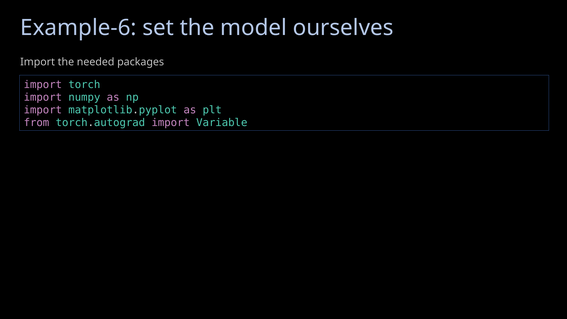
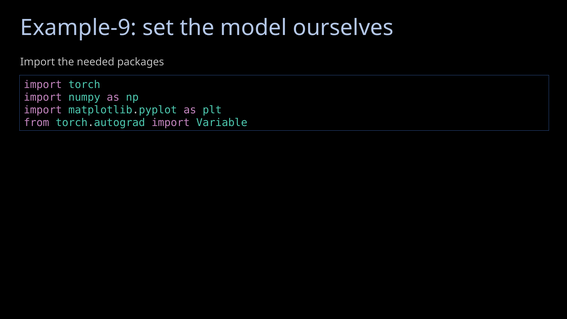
Example-6: Example-6 -> Example-9
